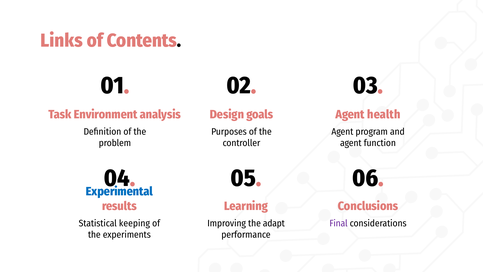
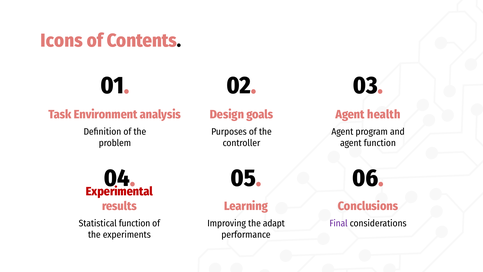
Links: Links -> Icons
Experimental colour: blue -> red
Statistical keeping: keeping -> function
